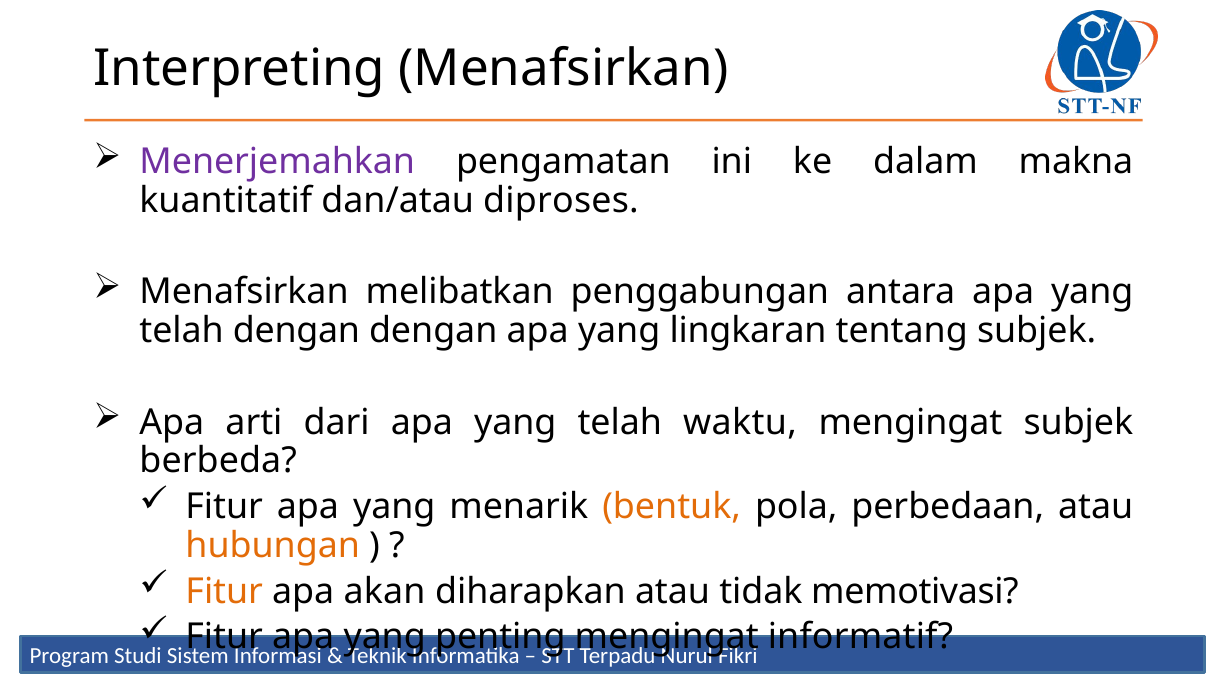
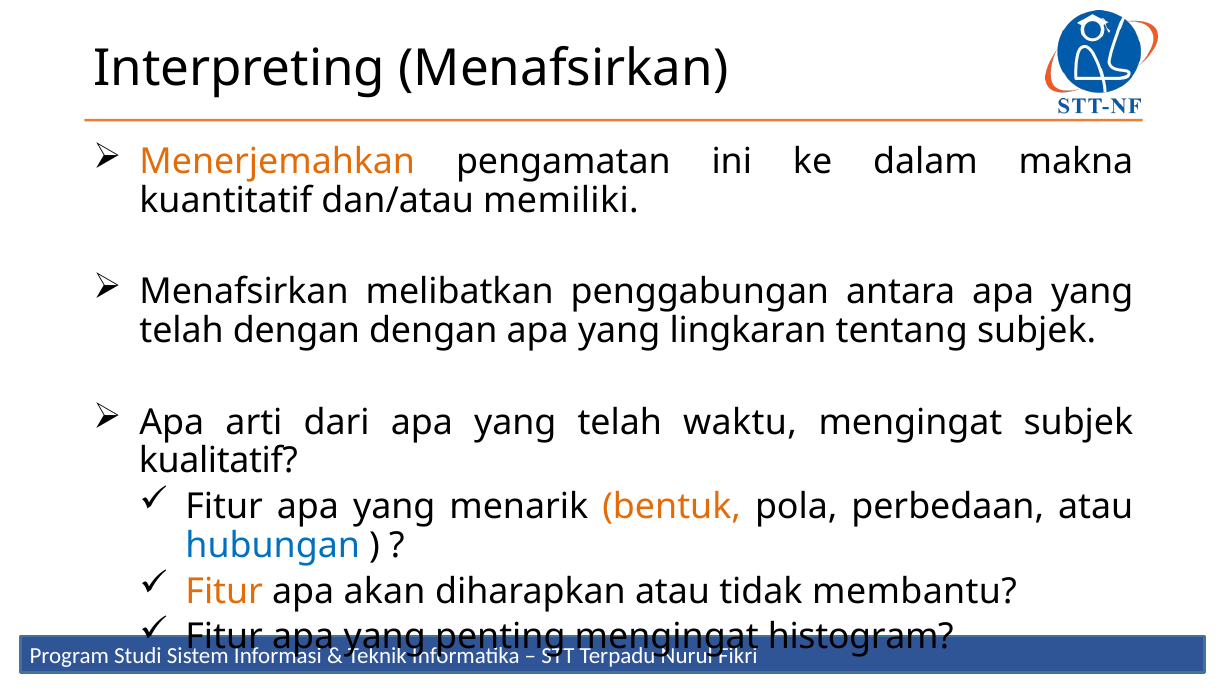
Menerjemahkan colour: purple -> orange
diproses: diproses -> memiliki
berbeda: berbeda -> kualitatif
hubungan colour: orange -> blue
memotivasi: memotivasi -> membantu
informatif: informatif -> histogram
